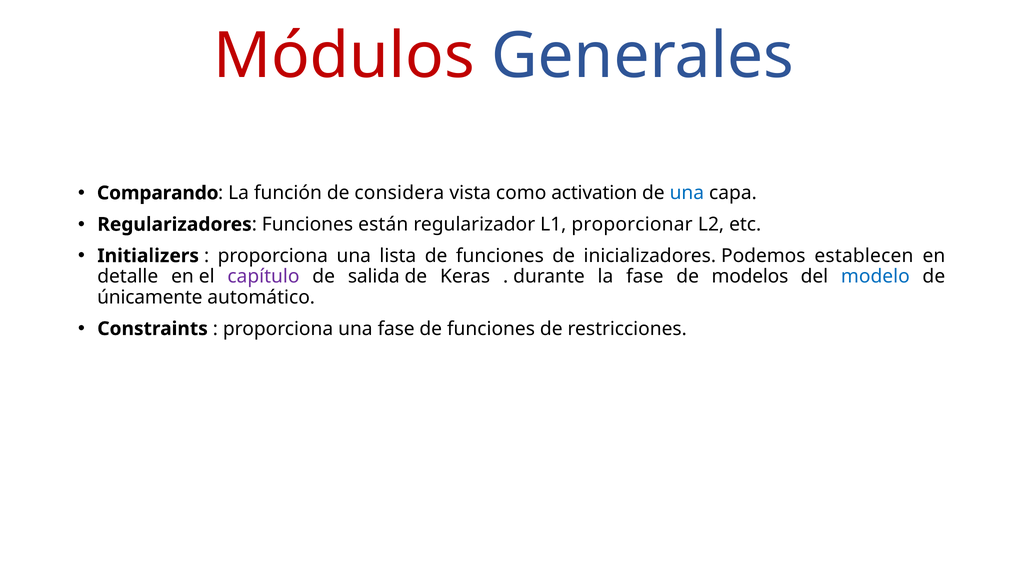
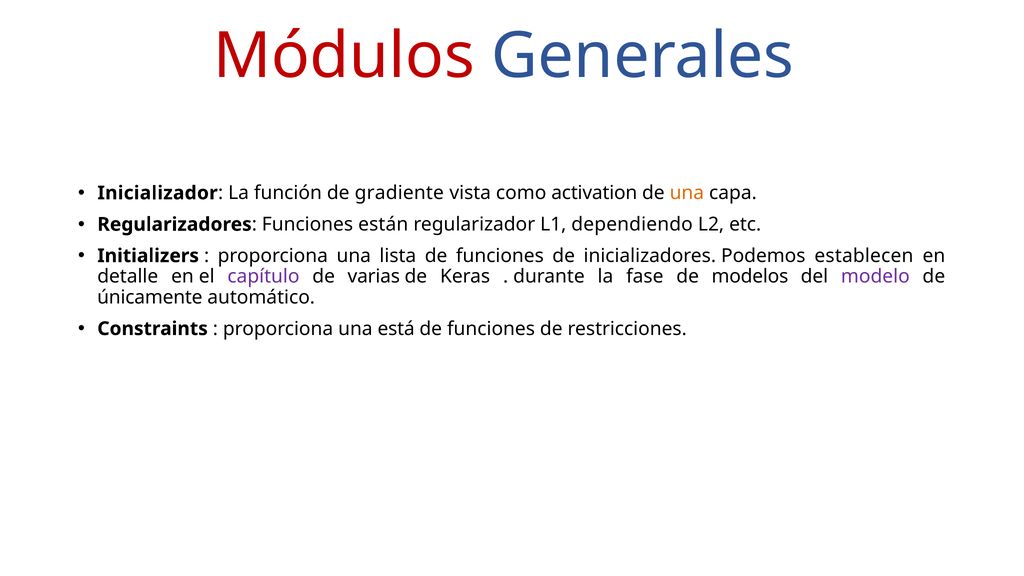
Comparando: Comparando -> Inicializador
considera: considera -> gradiente
una at (687, 193) colour: blue -> orange
proporcionar: proporcionar -> dependiendo
salida: salida -> varias
modelo colour: blue -> purple
una fase: fase -> está
